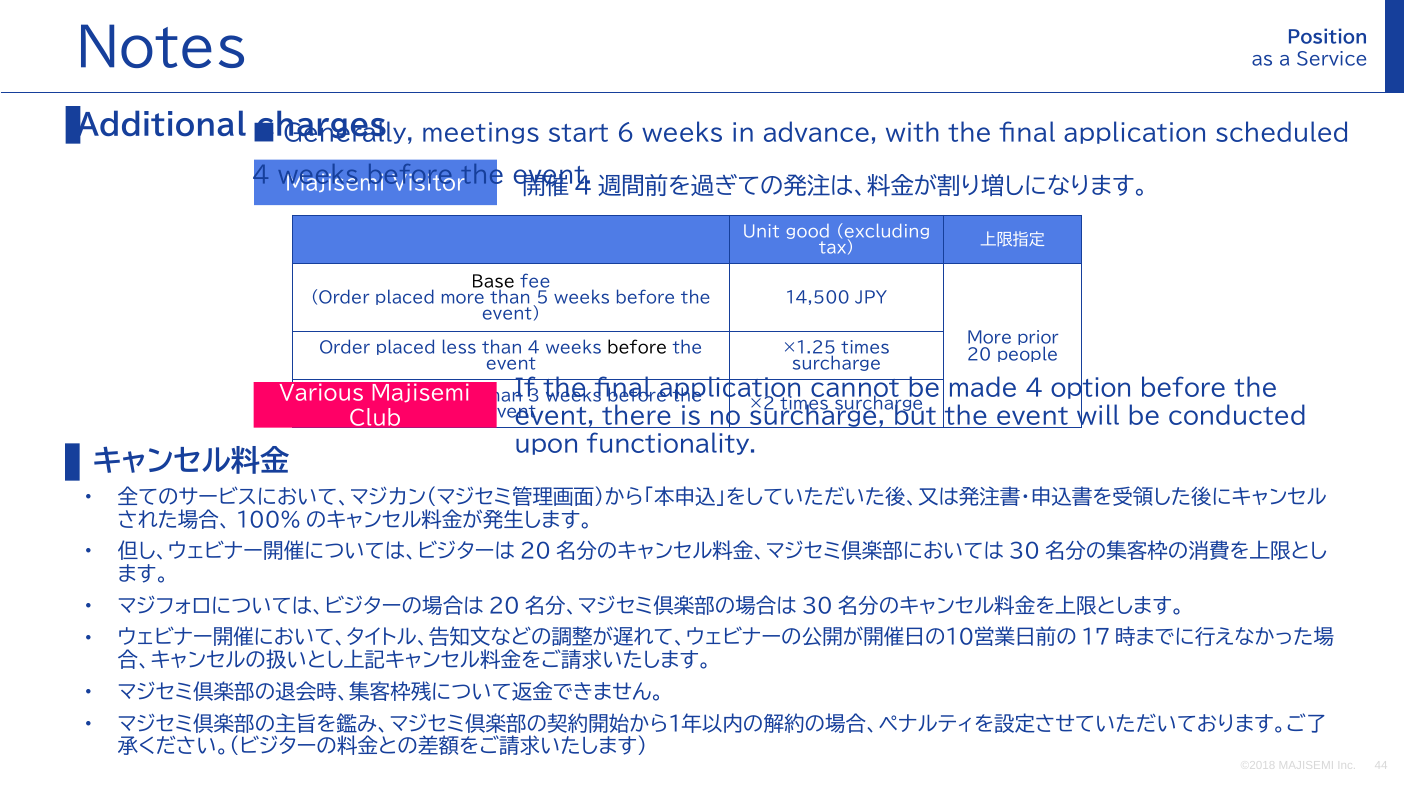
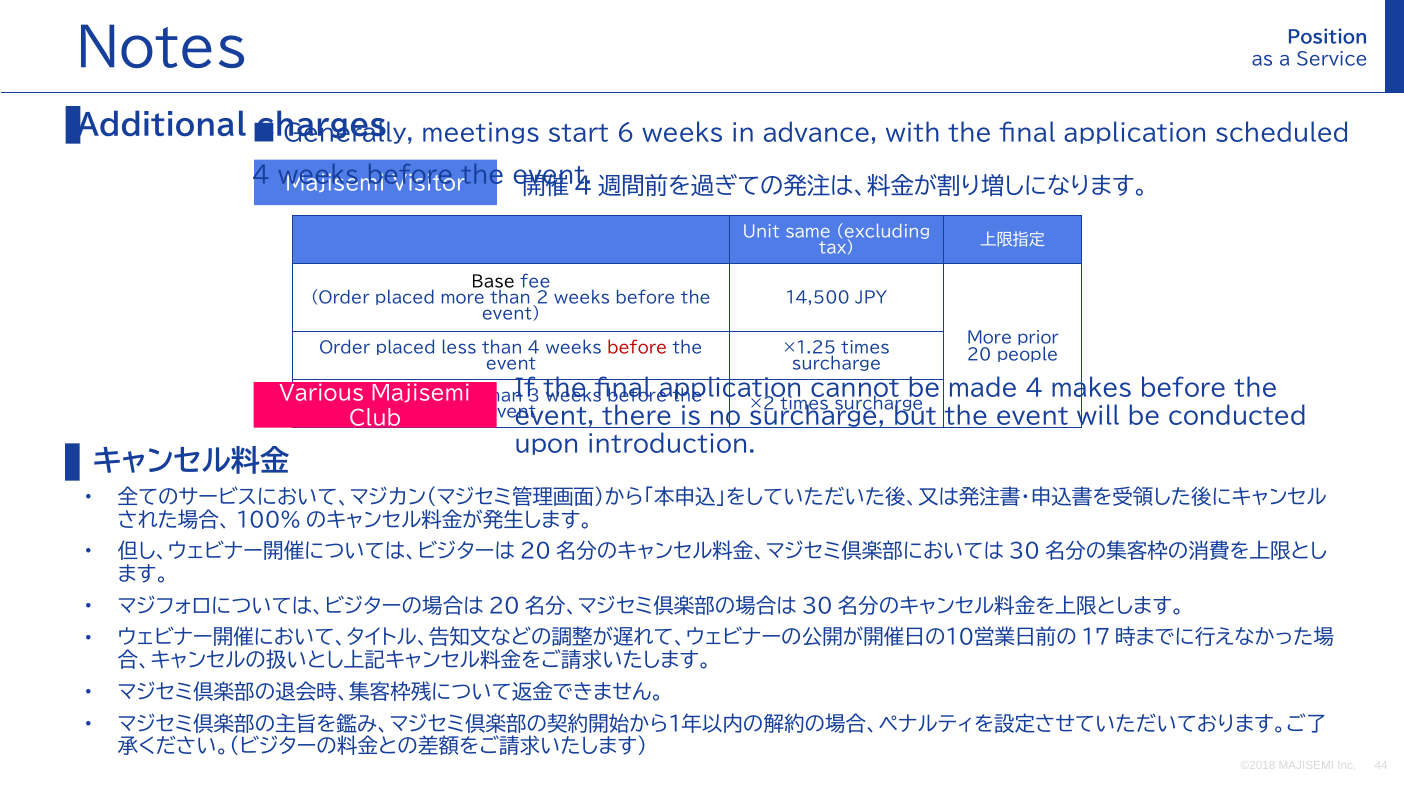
good: good -> same
5: 5 -> 2
before at (637, 348) colour: black -> red
option: option -> makes
functionality: functionality -> introduction
